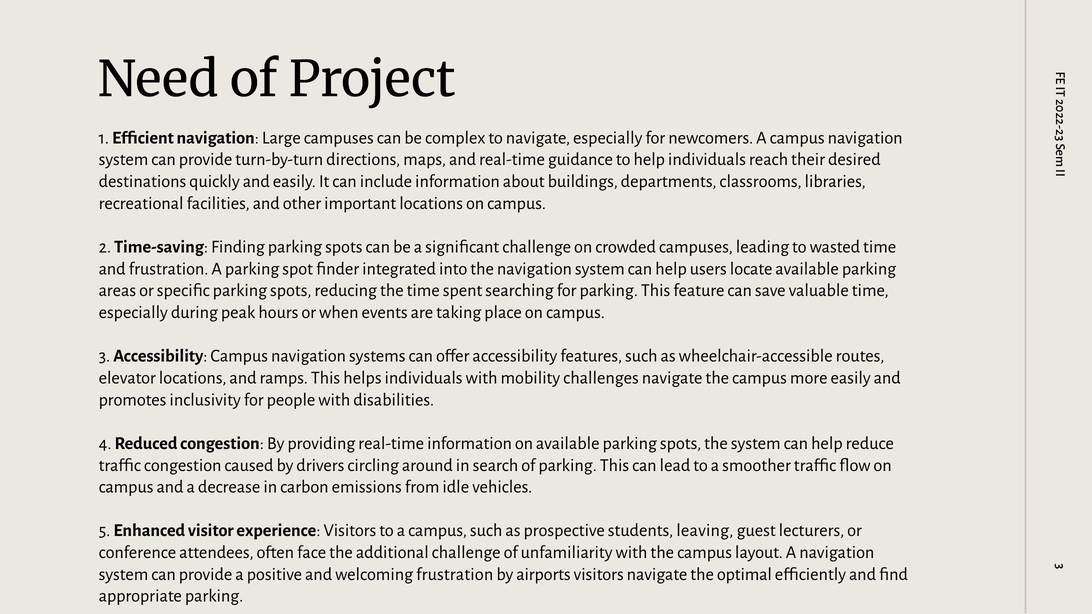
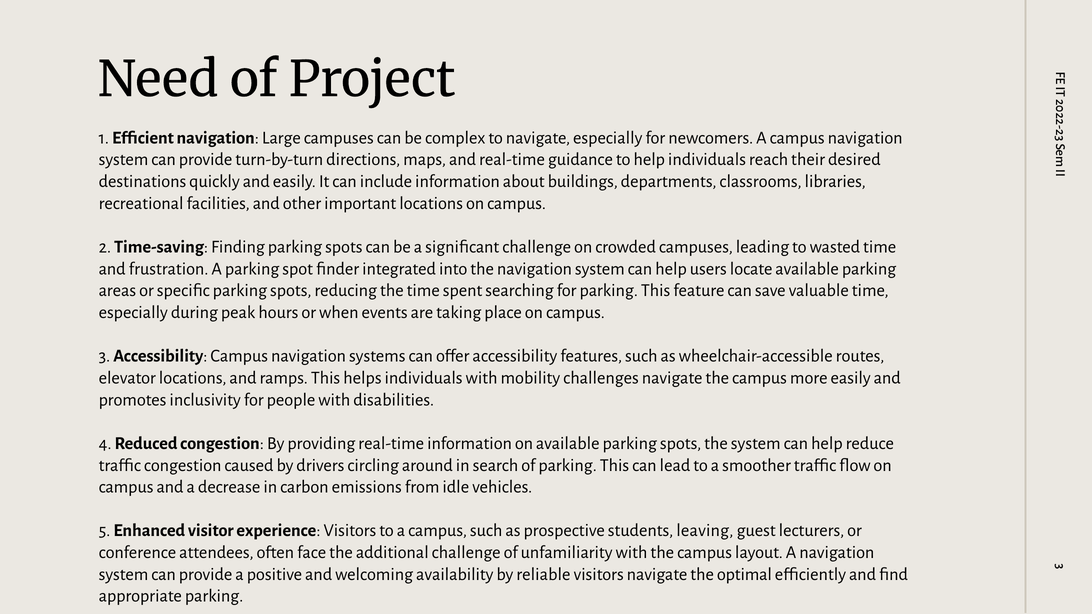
welcoming frustration: frustration -> availability
airports: airports -> reliable
